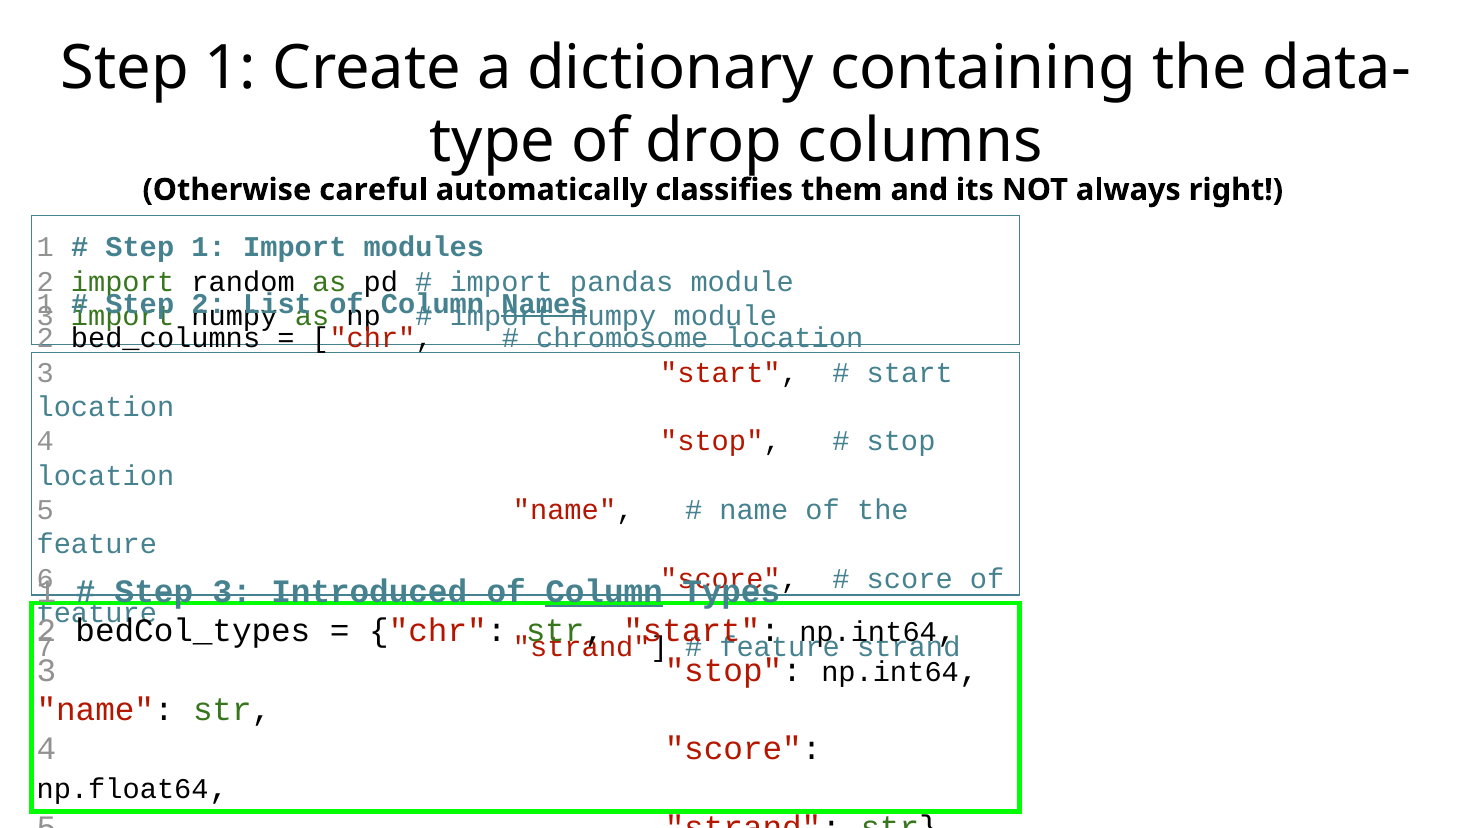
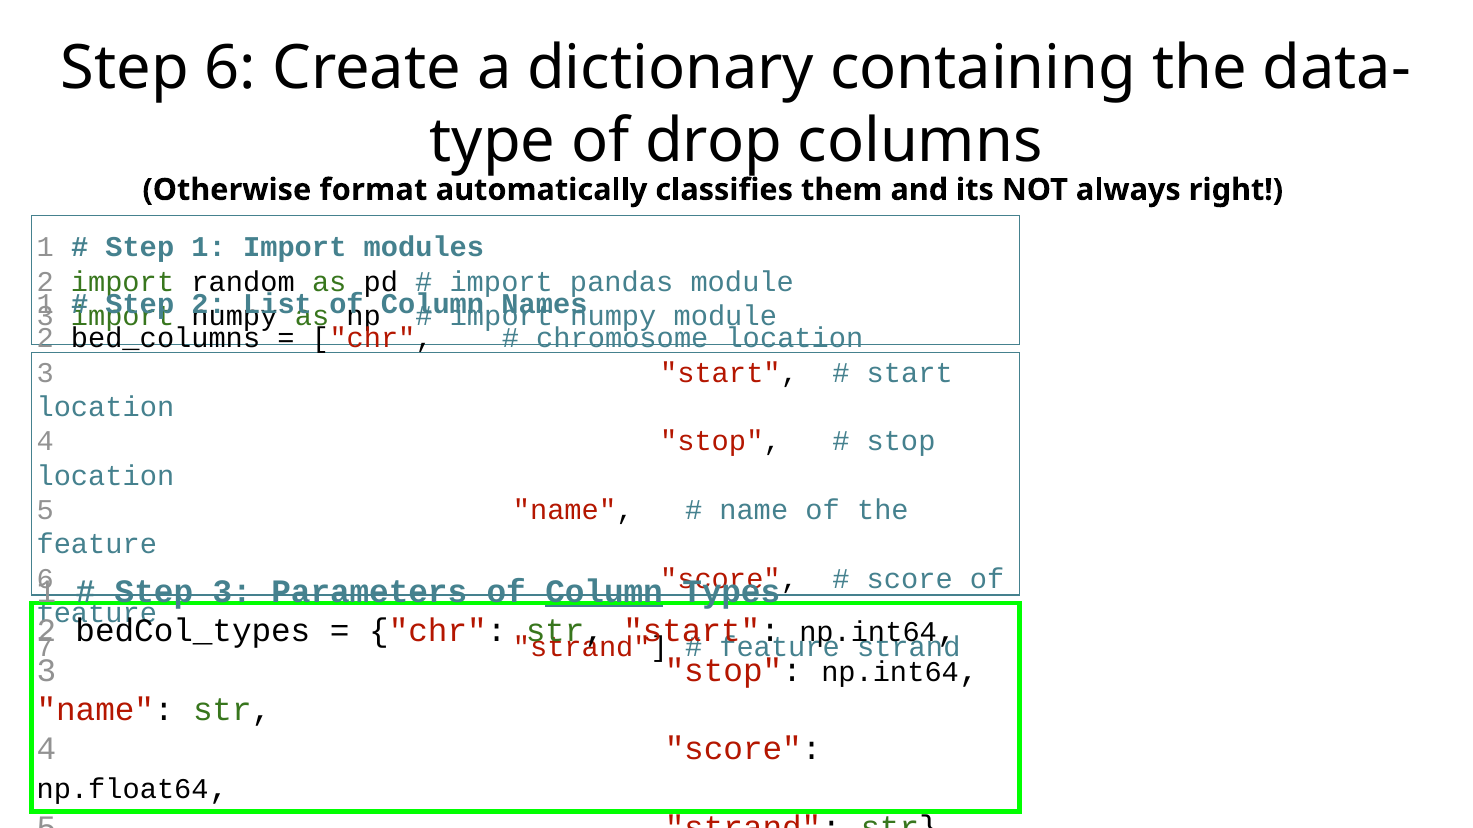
1 at (231, 68): 1 -> 6
careful: careful -> format
Names underline: present -> none
Introduced: Introduced -> Parameters
